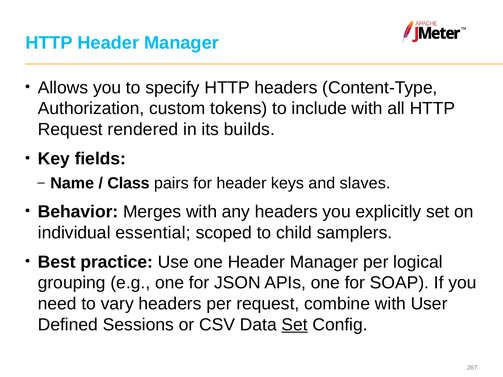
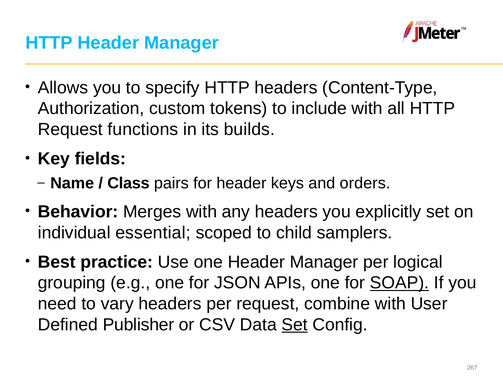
rendered: rendered -> functions
slaves: slaves -> orders
SOAP underline: none -> present
Sessions: Sessions -> Publisher
